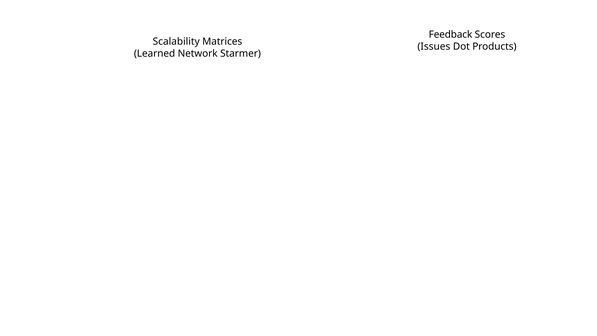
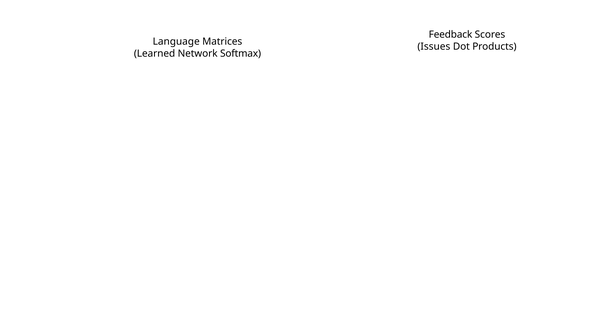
Scalability: Scalability -> Language
Starmer: Starmer -> Softmax
